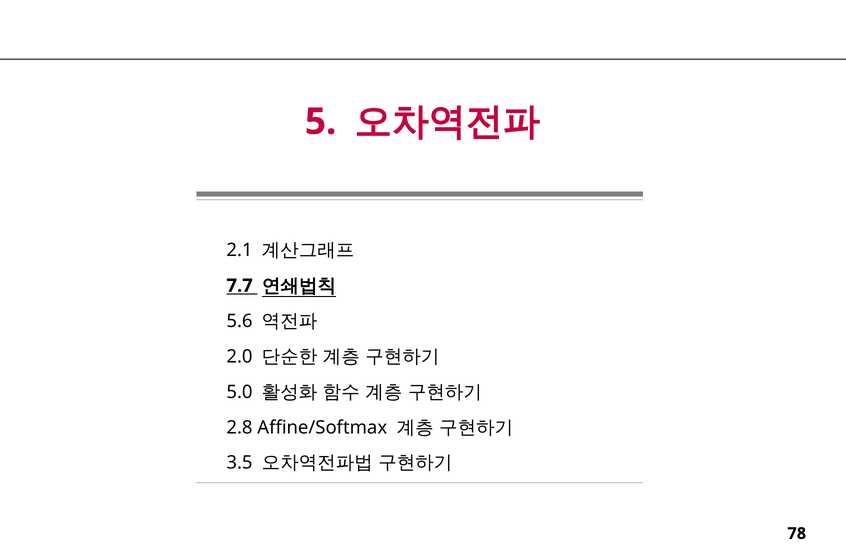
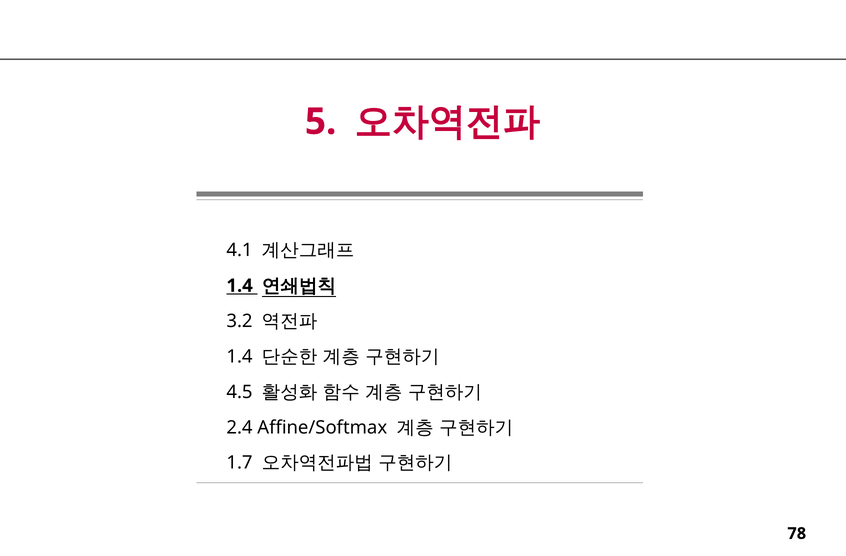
2.1: 2.1 -> 4.1
7.7 at (240, 285): 7.7 -> 1.4
5.6: 5.6 -> 3.2
2.0 at (240, 356): 2.0 -> 1.4
5.0: 5.0 -> 4.5
2.8: 2.8 -> 2.4
3.5: 3.5 -> 1.7
